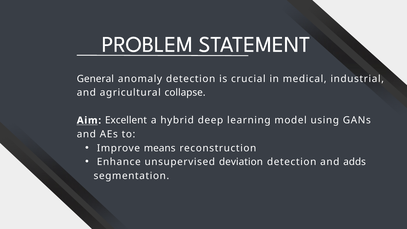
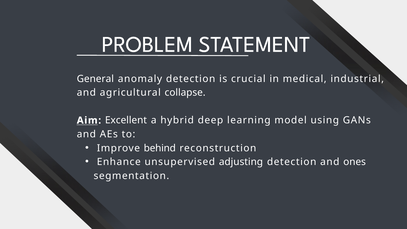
means: means -> behind
deviation: deviation -> adjusting
adds: adds -> ones
